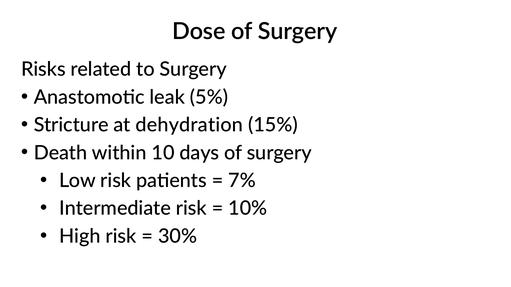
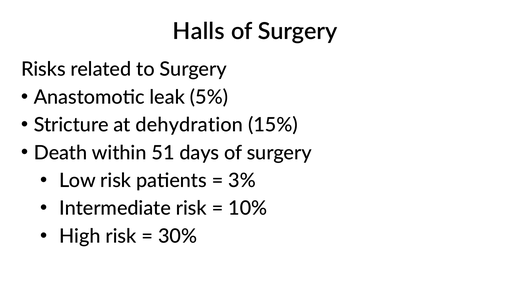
Dose: Dose -> Halls
10: 10 -> 51
7%: 7% -> 3%
